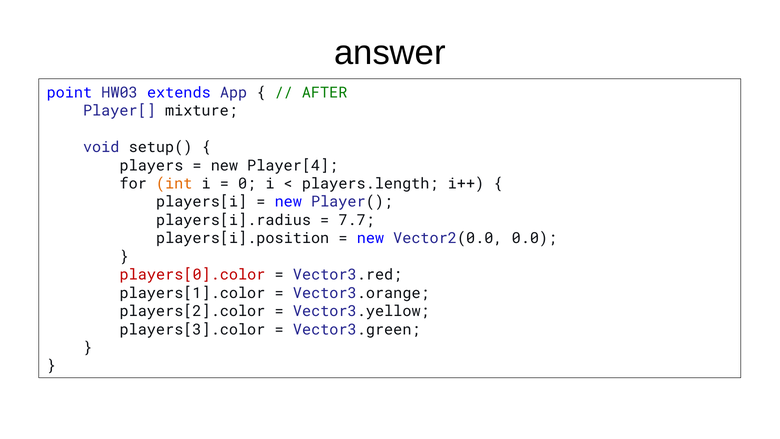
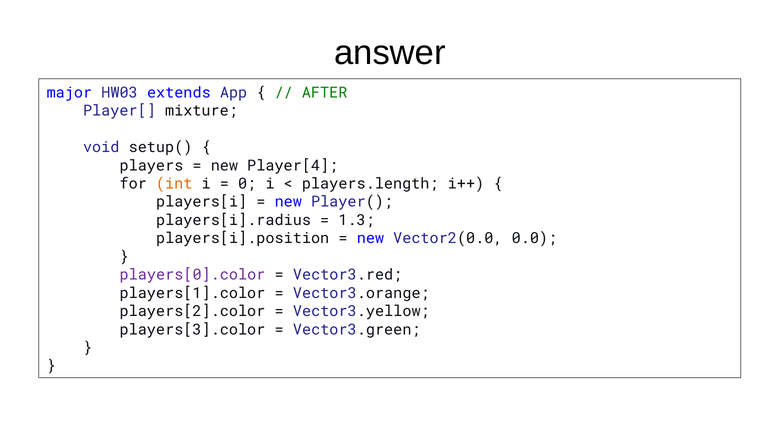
point: point -> major
7.7: 7.7 -> 1.3
players[0].color colour: red -> purple
